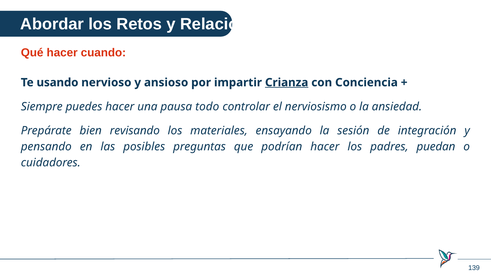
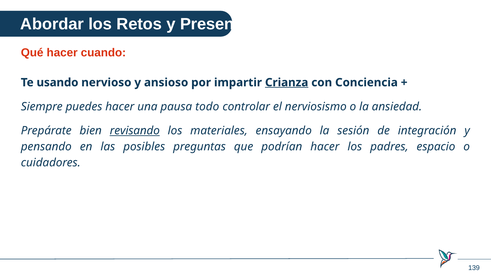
Relación: Relación -> Presente
revisando underline: none -> present
puedan: puedan -> espacio
